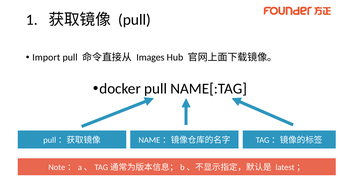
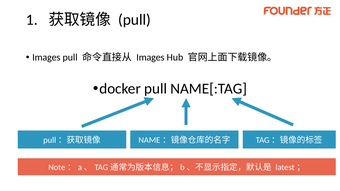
Import at (46, 57): Import -> Images
